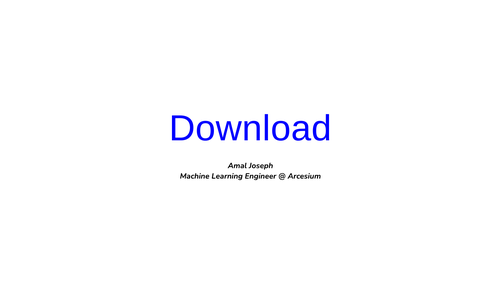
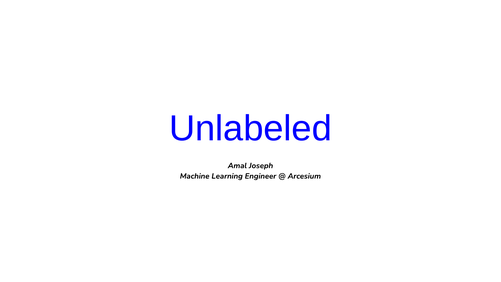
Download: Download -> Unlabeled
